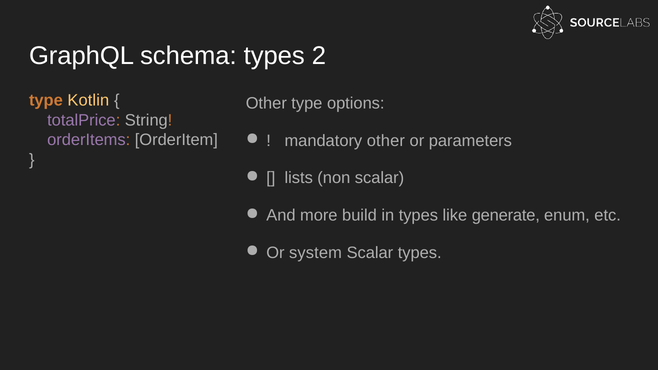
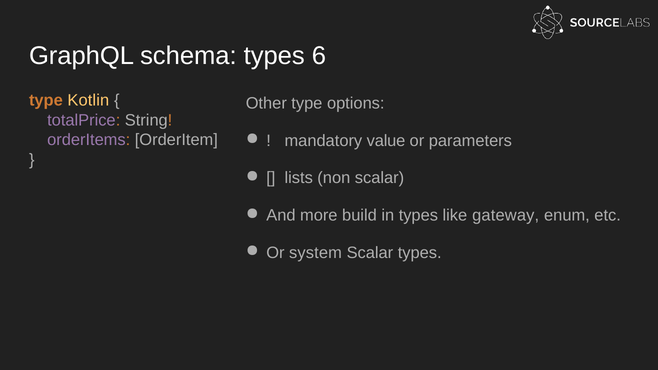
2: 2 -> 6
mandatory other: other -> value
generate: generate -> gateway
